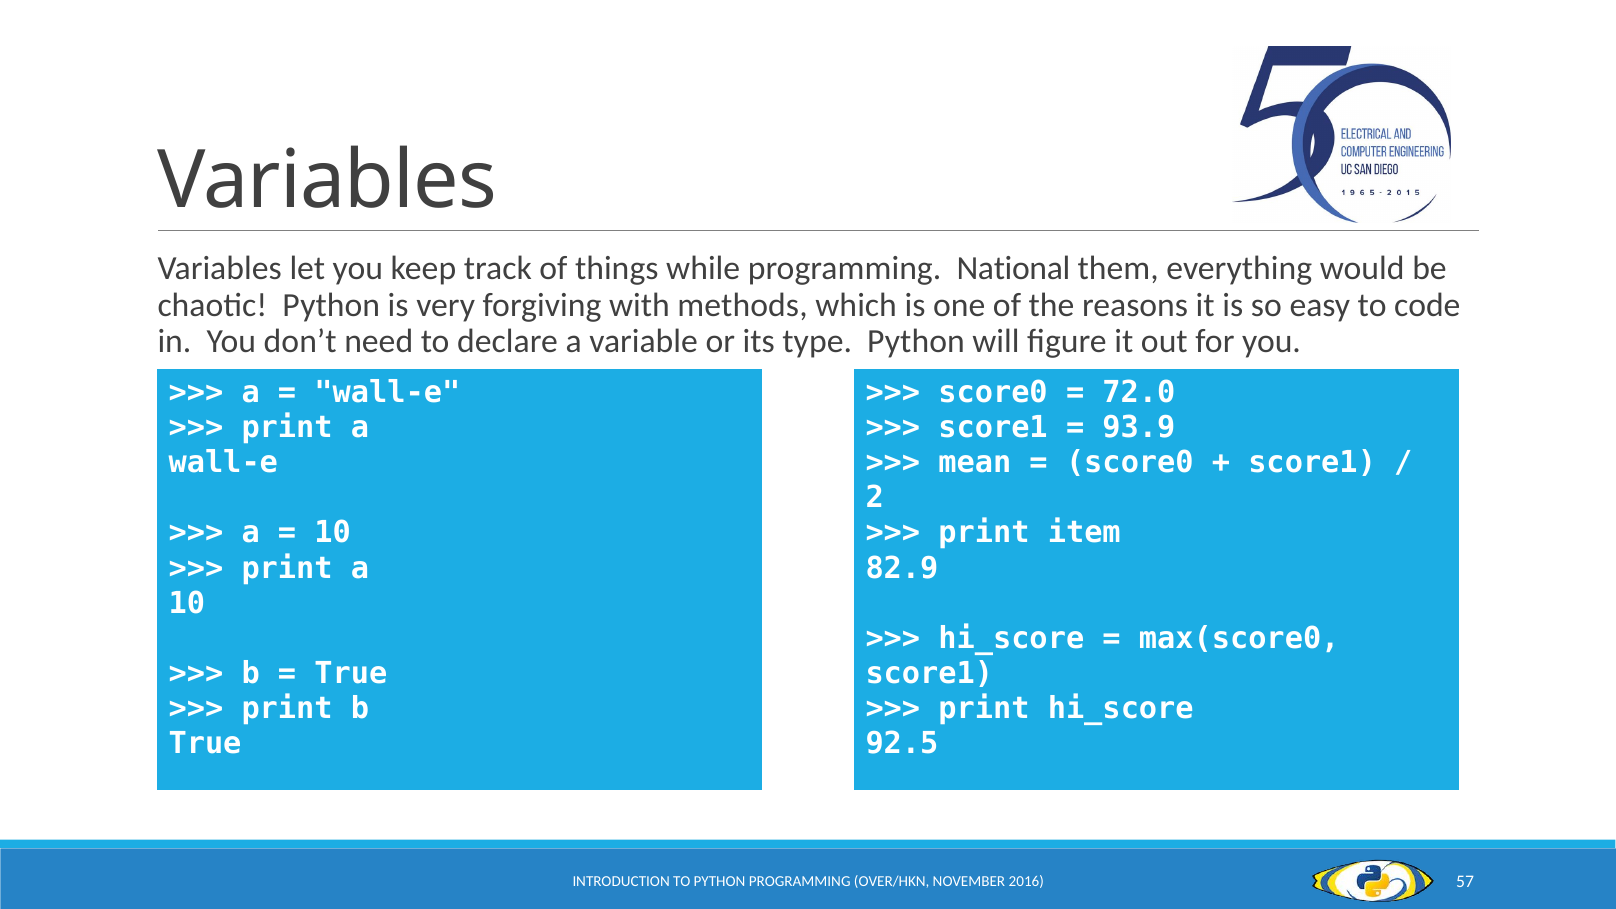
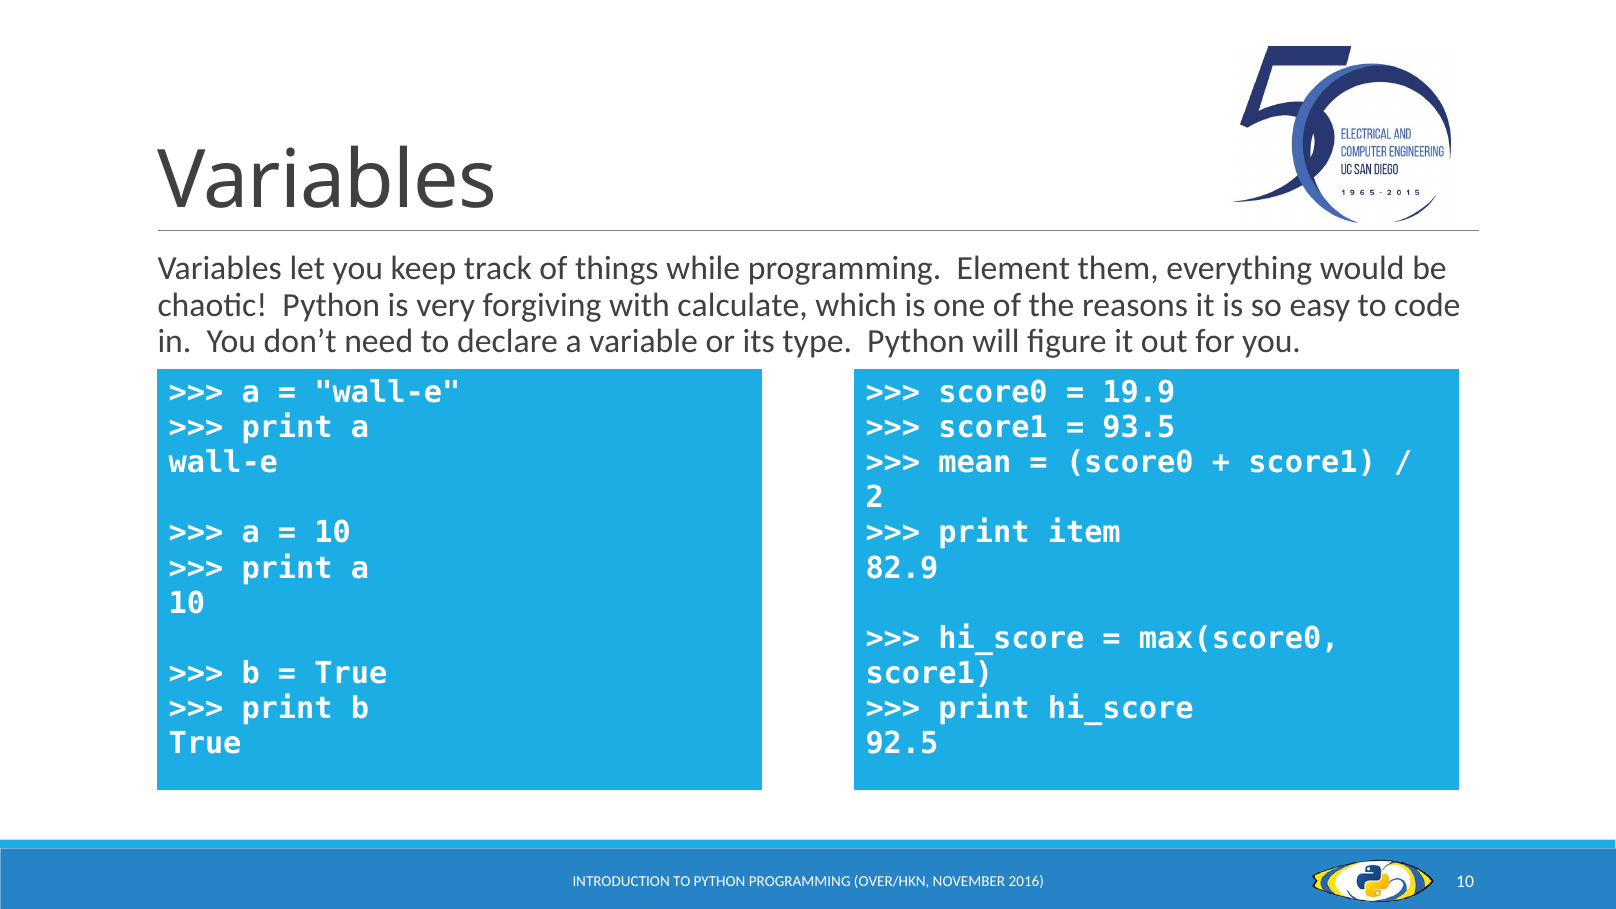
National: National -> Element
methods: methods -> calculate
72.0: 72.0 -> 19.9
93.9: 93.9 -> 93.5
2016 57: 57 -> 10
